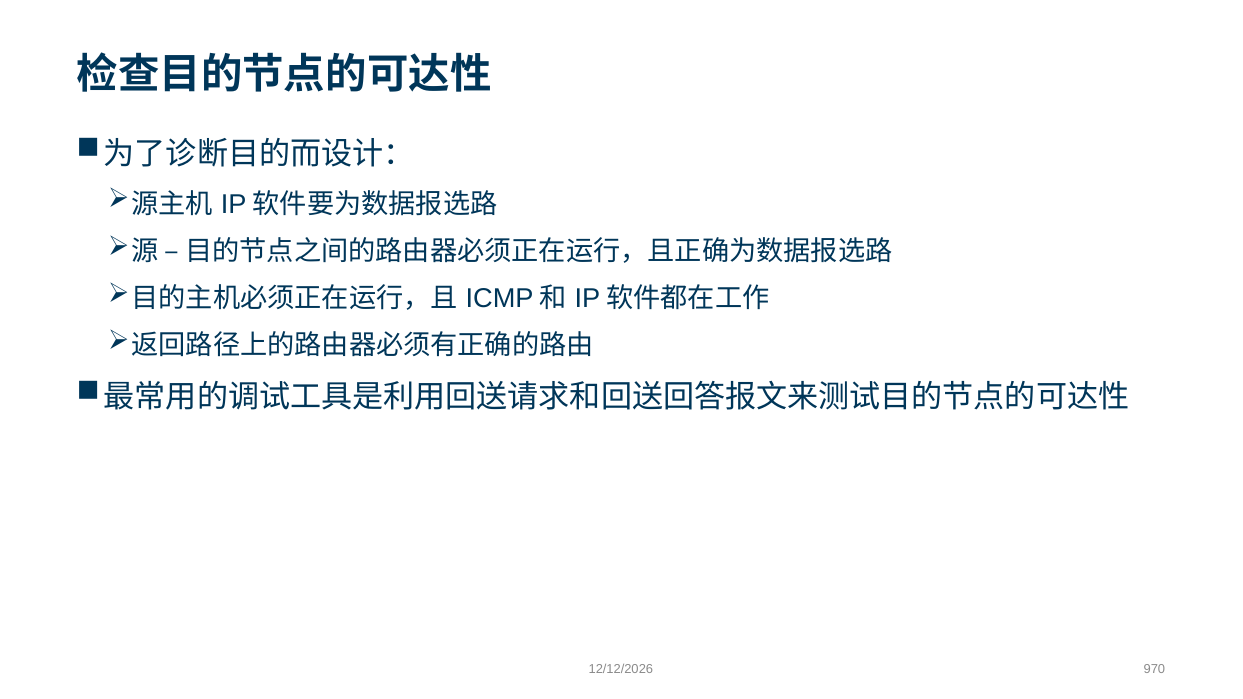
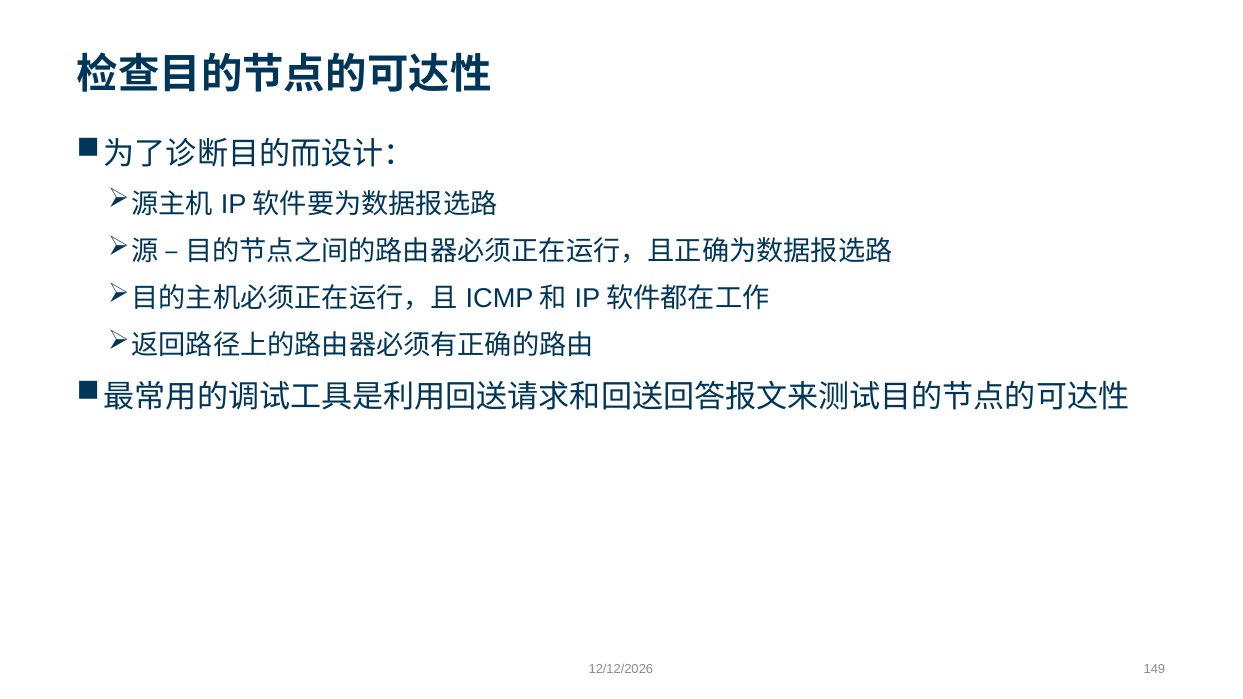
970: 970 -> 149
